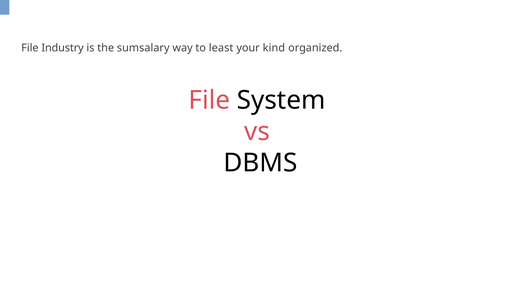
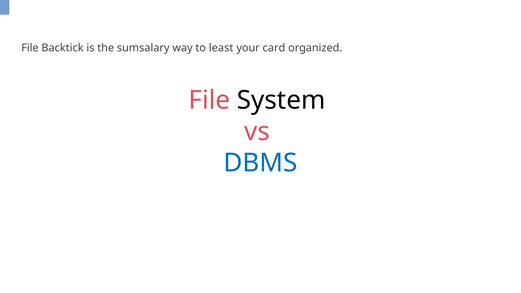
Industry: Industry -> Backtick
kind: kind -> card
DBMS colour: black -> blue
